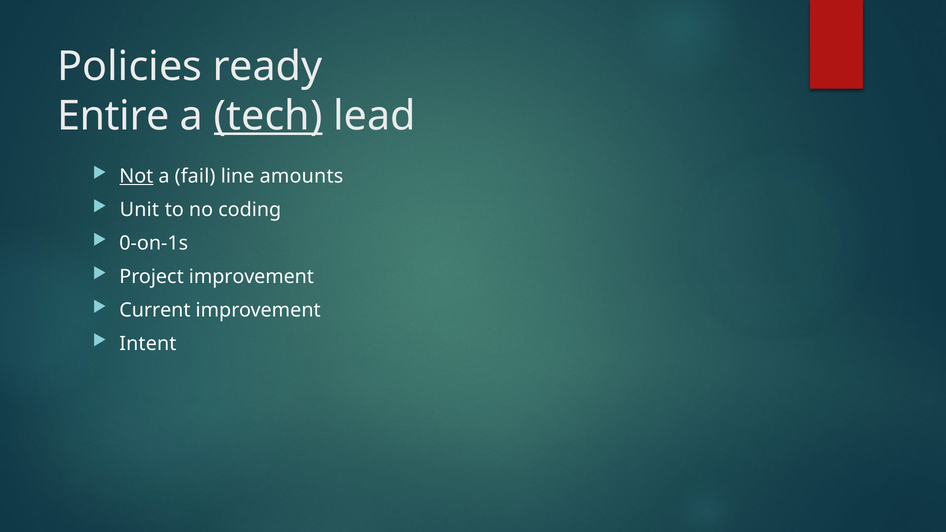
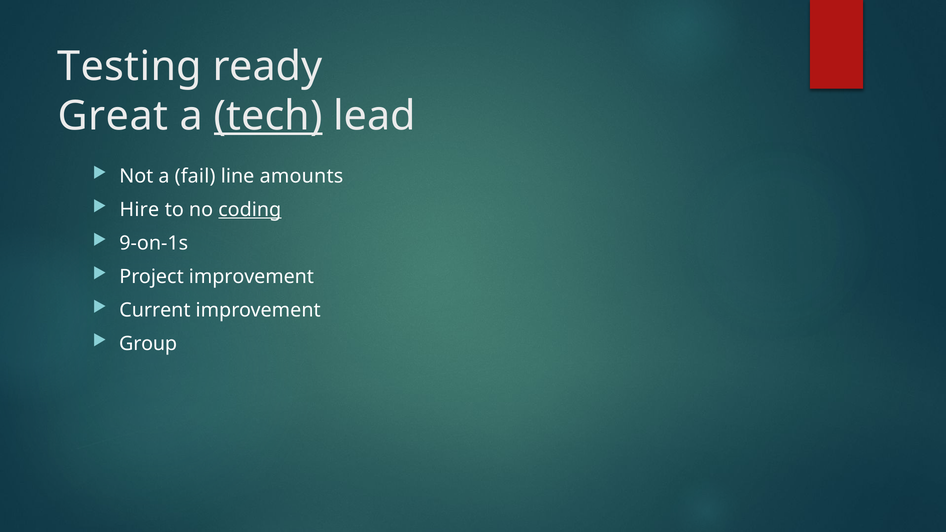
Policies: Policies -> Testing
Entire: Entire -> Great
Not underline: present -> none
Unit: Unit -> Hire
coding underline: none -> present
0-on-1s: 0-on-1s -> 9-on-1s
Intent: Intent -> Group
